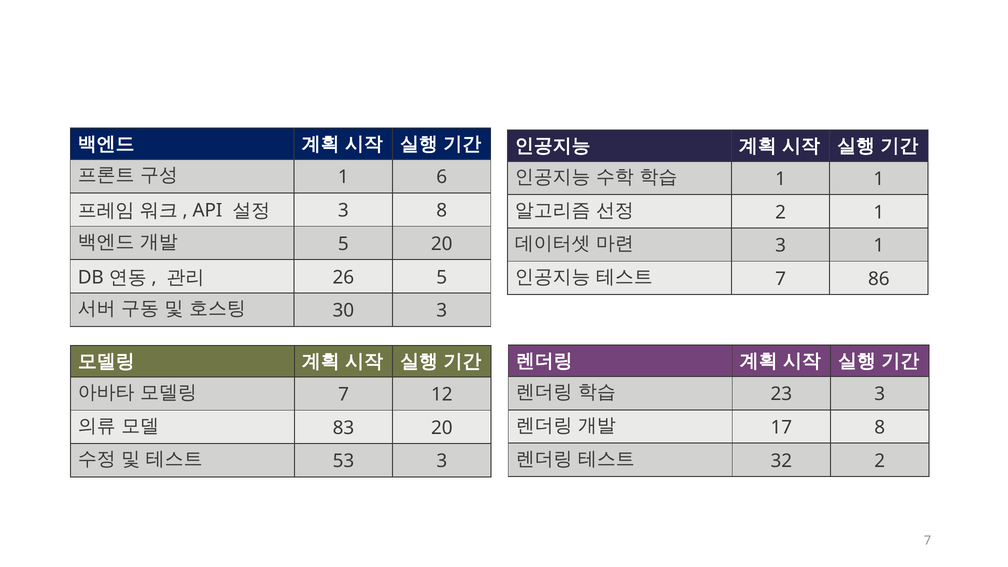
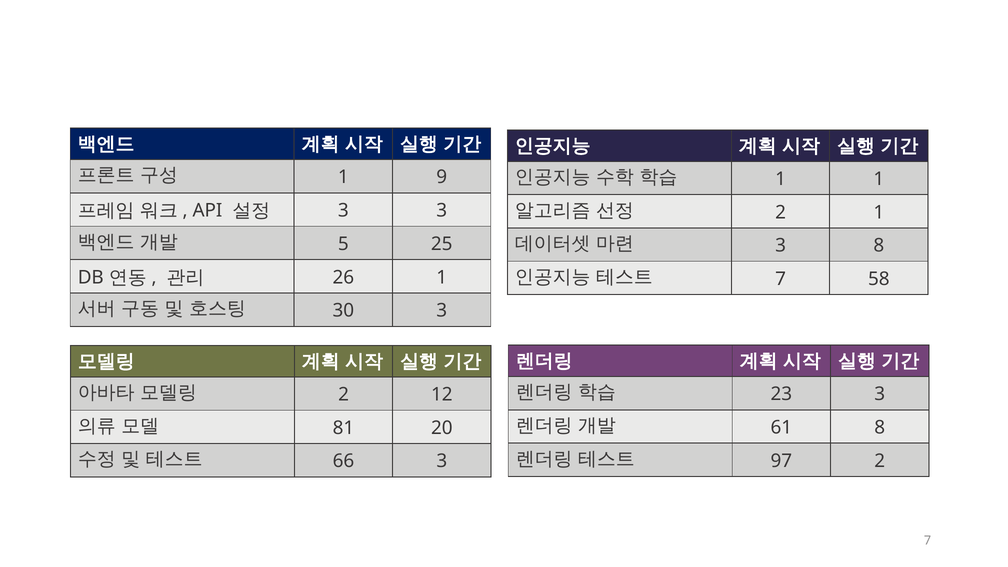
6: 6 -> 9
3 8: 8 -> 3
5 20: 20 -> 25
3 1: 1 -> 8
86: 86 -> 58
26 5: 5 -> 1
7 at (344, 395): 7 -> 2
17: 17 -> 61
83: 83 -> 81
32: 32 -> 97
53: 53 -> 66
